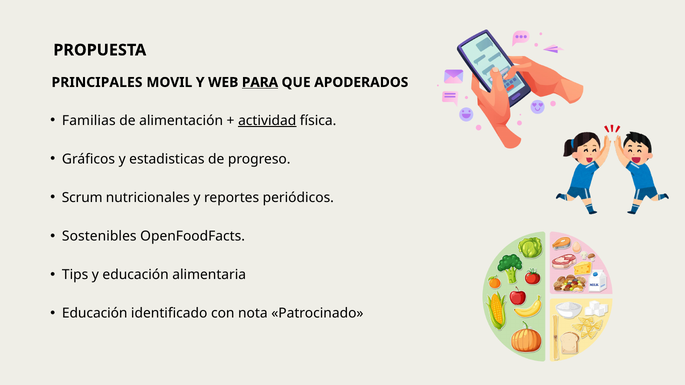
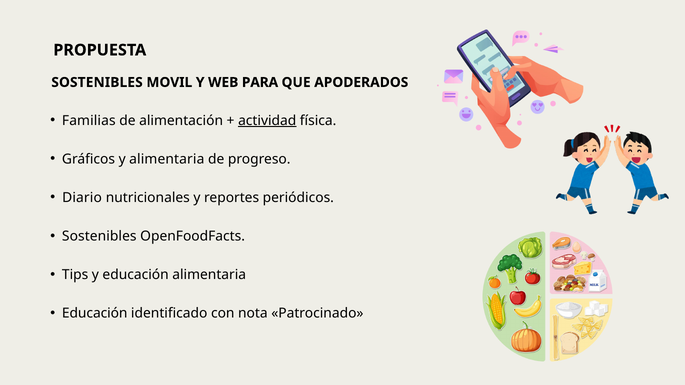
PRINCIPALES at (97, 82): PRINCIPALES -> SOSTENIBLES
PARA underline: present -> none
y estadisticas: estadisticas -> alimentaria
Scrum: Scrum -> Diario
